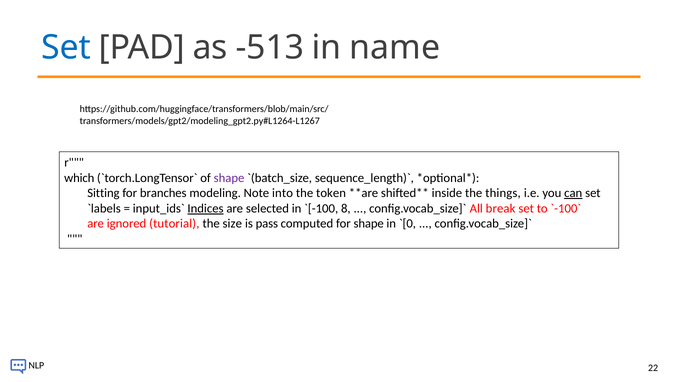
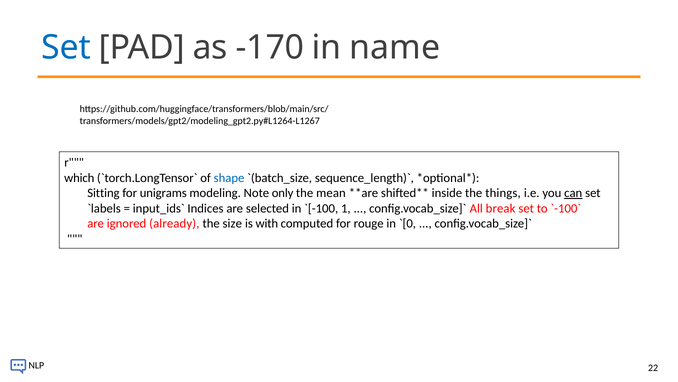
-513: -513 -> -170
shape at (229, 178) colour: purple -> blue
branches: branches -> unigrams
into: into -> only
token: token -> mean
Indices underline: present -> none
8: 8 -> 1
tutorial: tutorial -> already
pass: pass -> with
for shape: shape -> rouge
